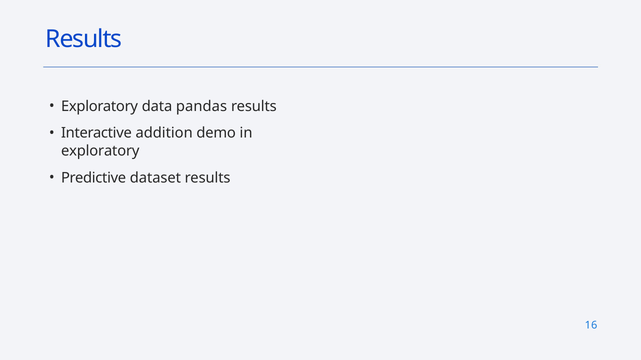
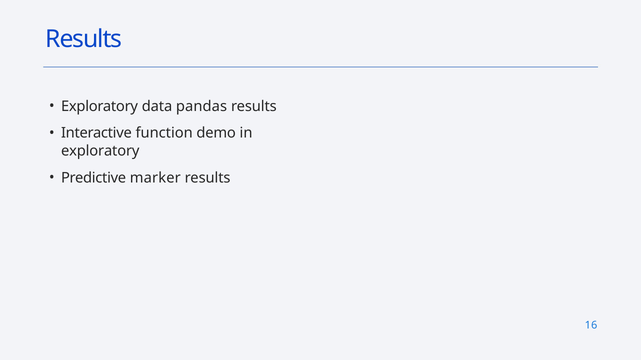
addition: addition -> function
dataset: dataset -> marker
